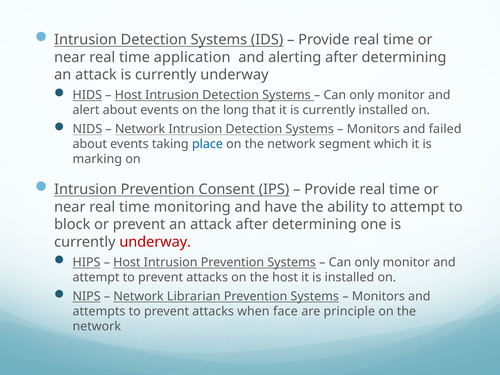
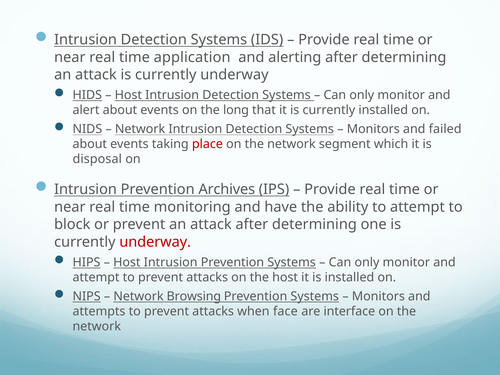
place colour: blue -> red
marking: marking -> disposal
Consent: Consent -> Archives
Librarian: Librarian -> Browsing
principle: principle -> interface
